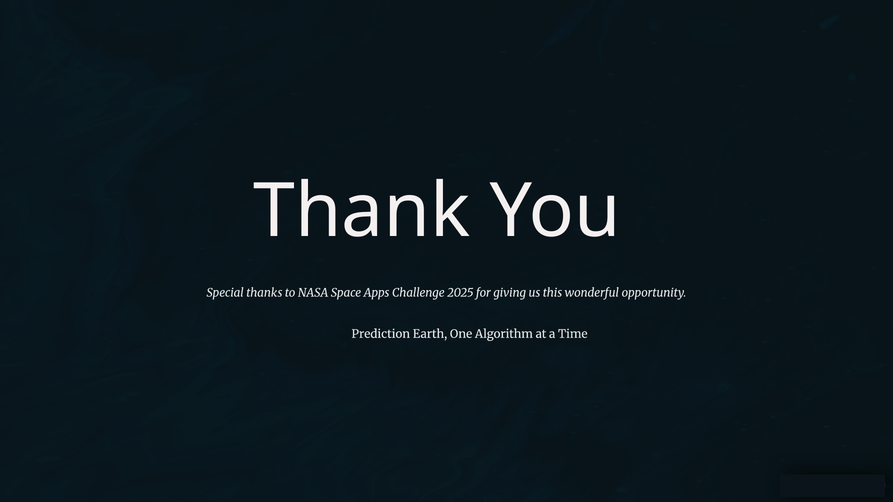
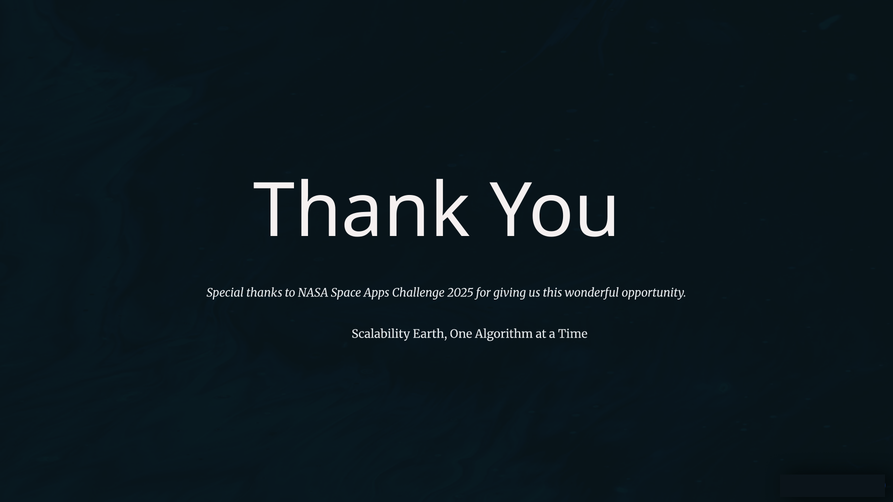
Prediction: Prediction -> Scalability
